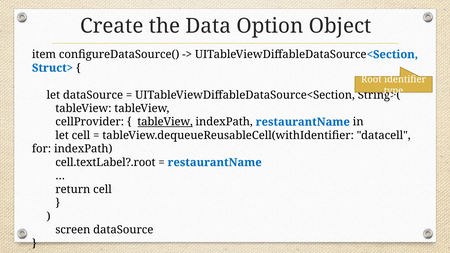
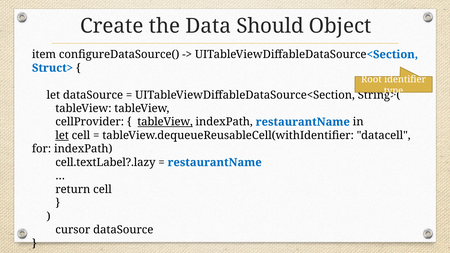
Option: Option -> Should
let at (62, 136) underline: none -> present
cell.textLabel?.root: cell.textLabel?.root -> cell.textLabel?.lazy
screen: screen -> cursor
